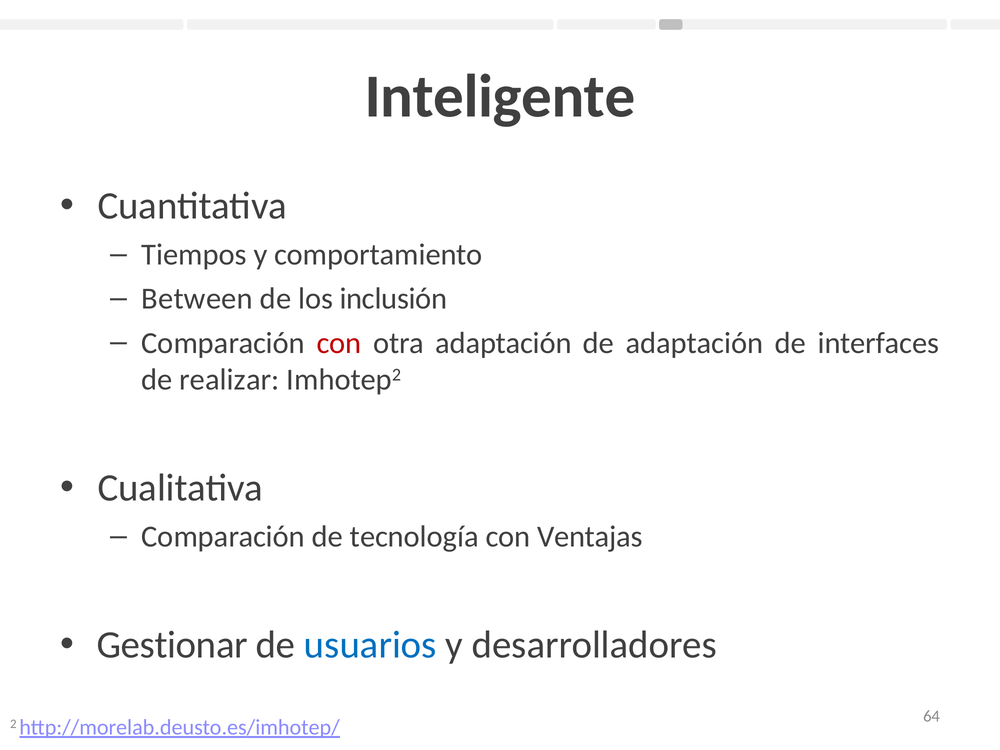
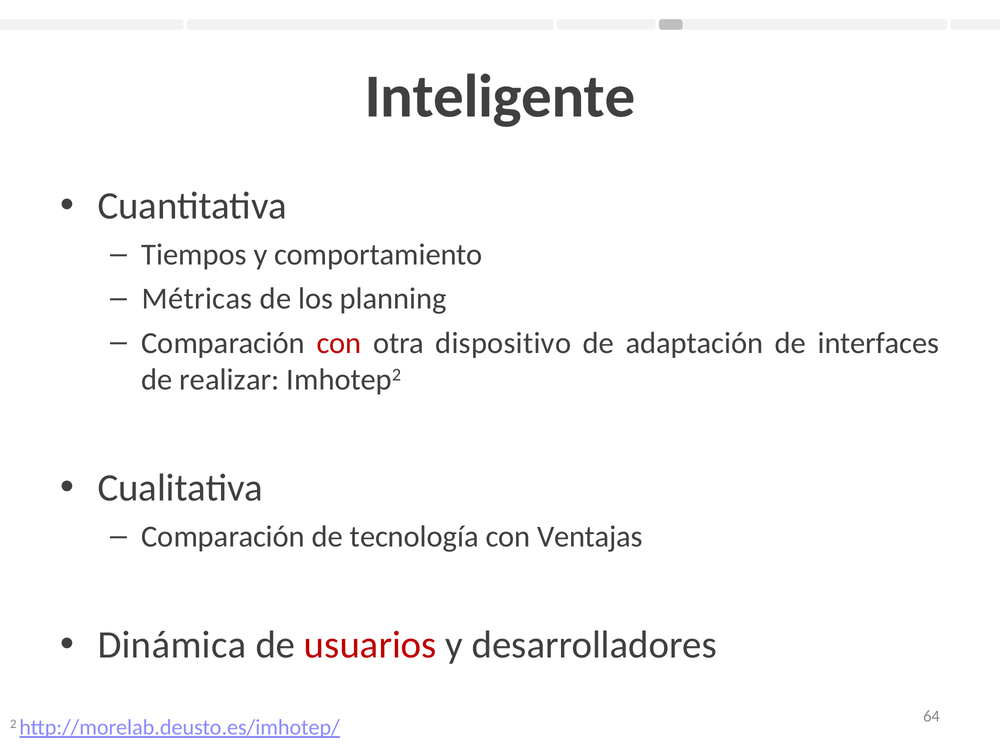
Between: Between -> Métricas
inclusión: inclusión -> planning
otra adaptación: adaptación -> dispositivo
Gestionar: Gestionar -> Dinámica
usuarios colour: blue -> red
